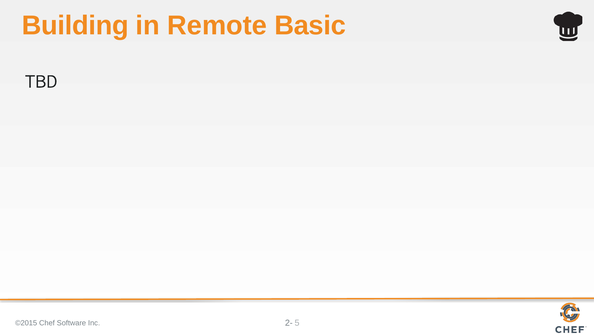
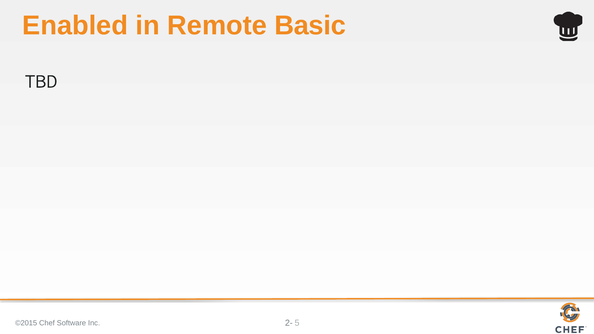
Building: Building -> Enabled
